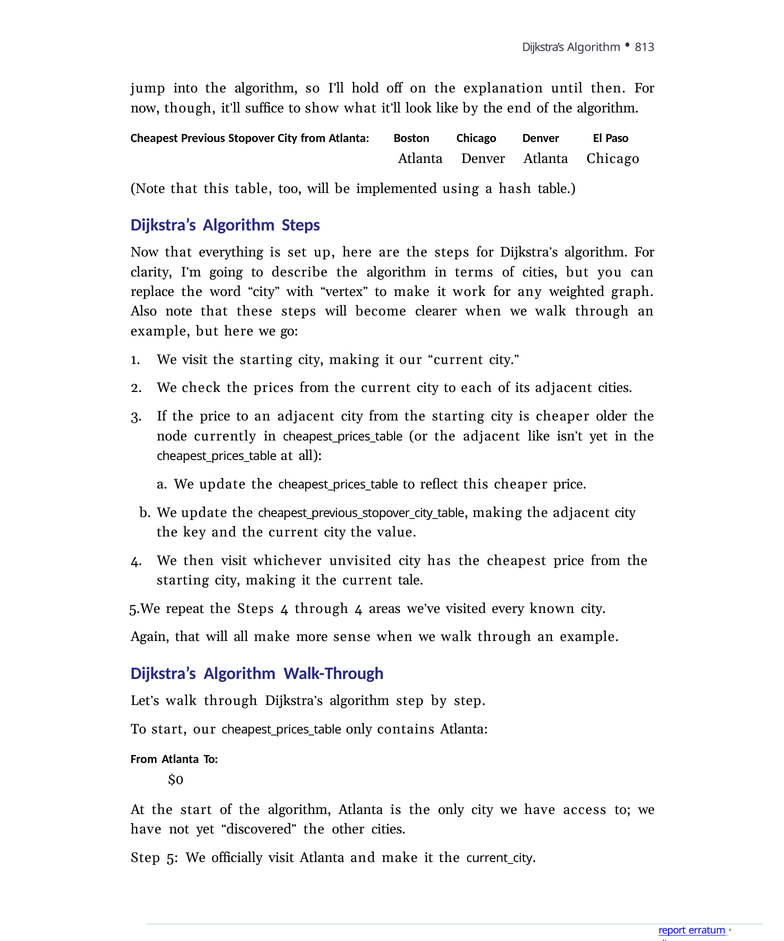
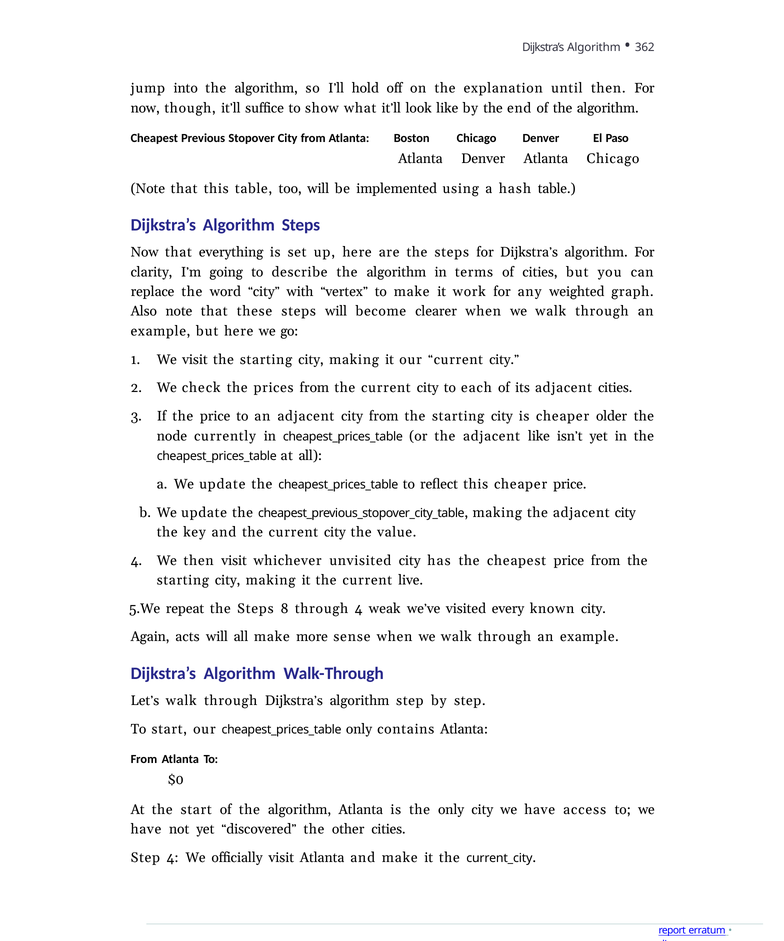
813: 813 -> 362
tale: tale -> live
Steps 4: 4 -> 8
areas: areas -> weak
Again that: that -> acts
Step 5: 5 -> 4
